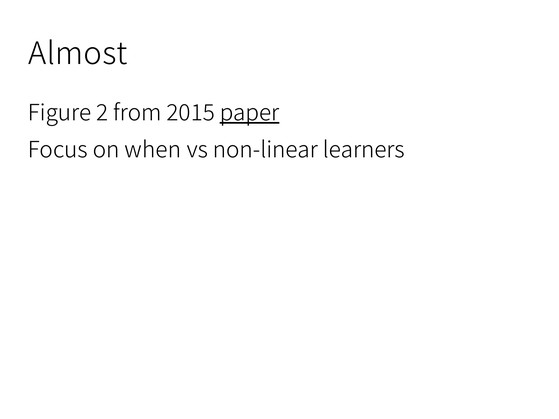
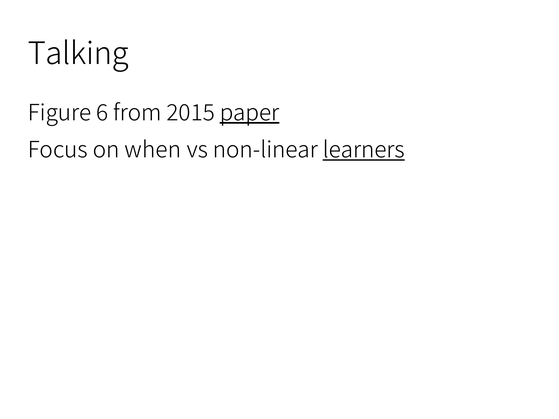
Almost: Almost -> Talking
2: 2 -> 6
learners underline: none -> present
